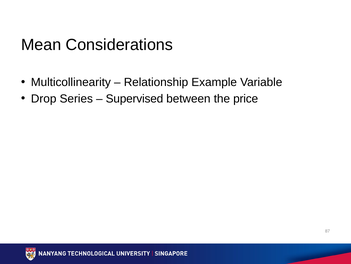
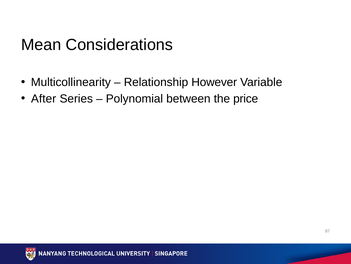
Example: Example -> However
Drop: Drop -> After
Supervised: Supervised -> Polynomial
